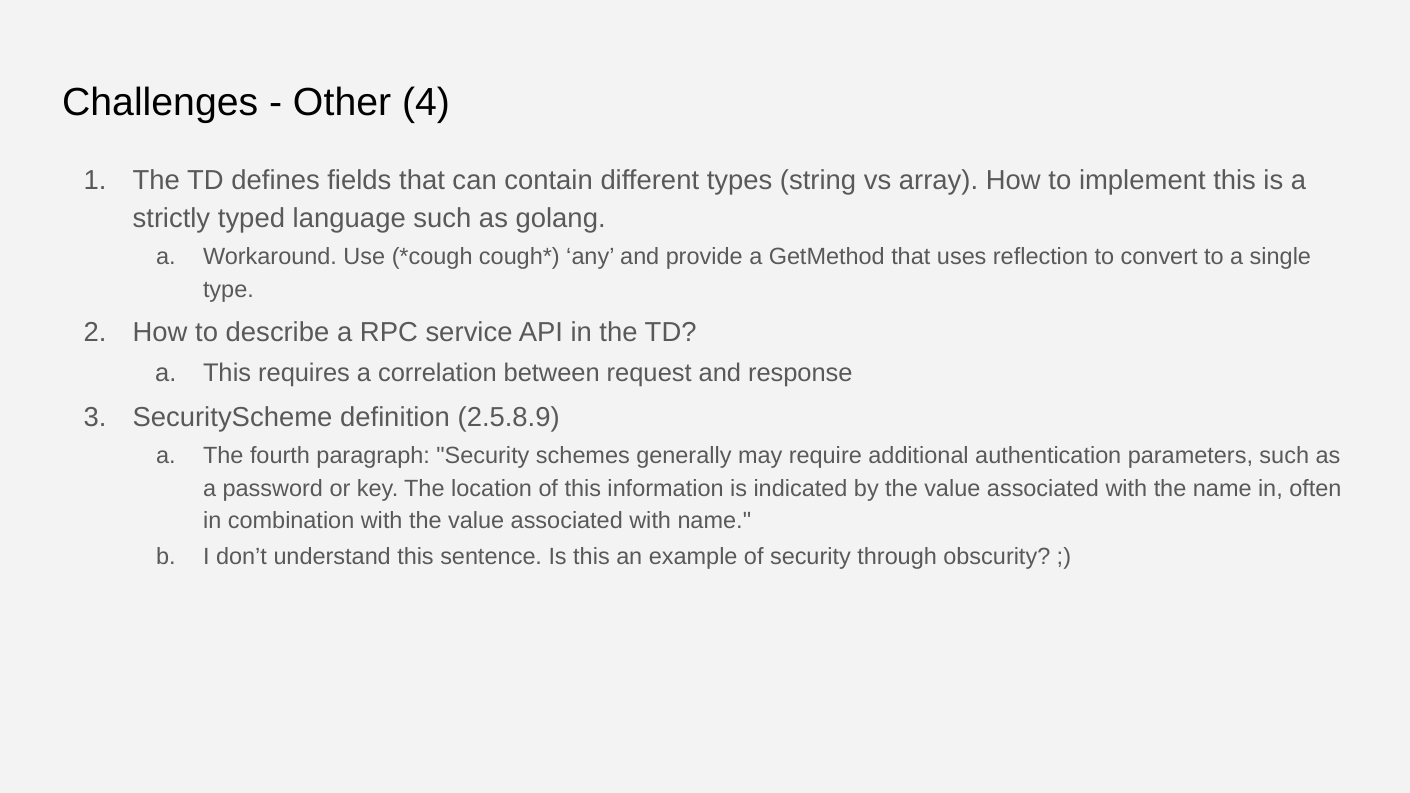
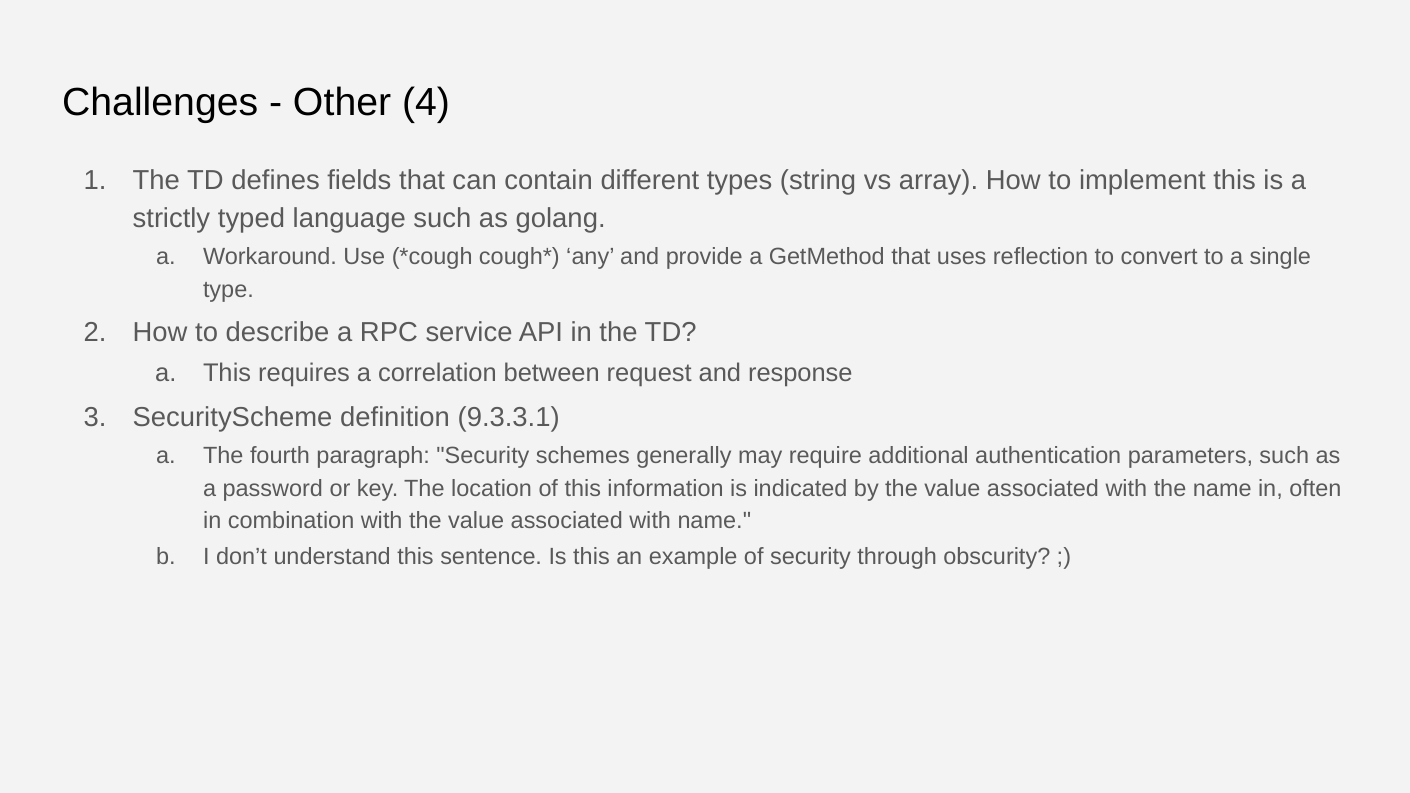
2.5.8.9: 2.5.8.9 -> 9.3.3.1
